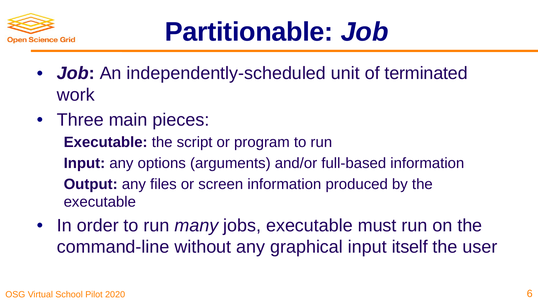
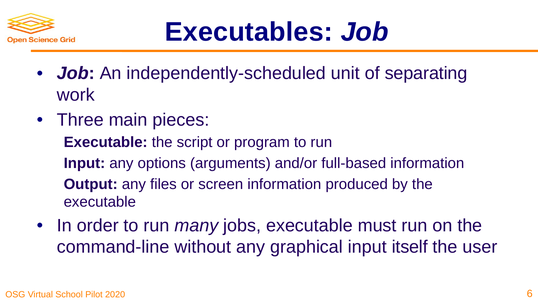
Partitionable: Partitionable -> Executables
terminated: terminated -> separating
